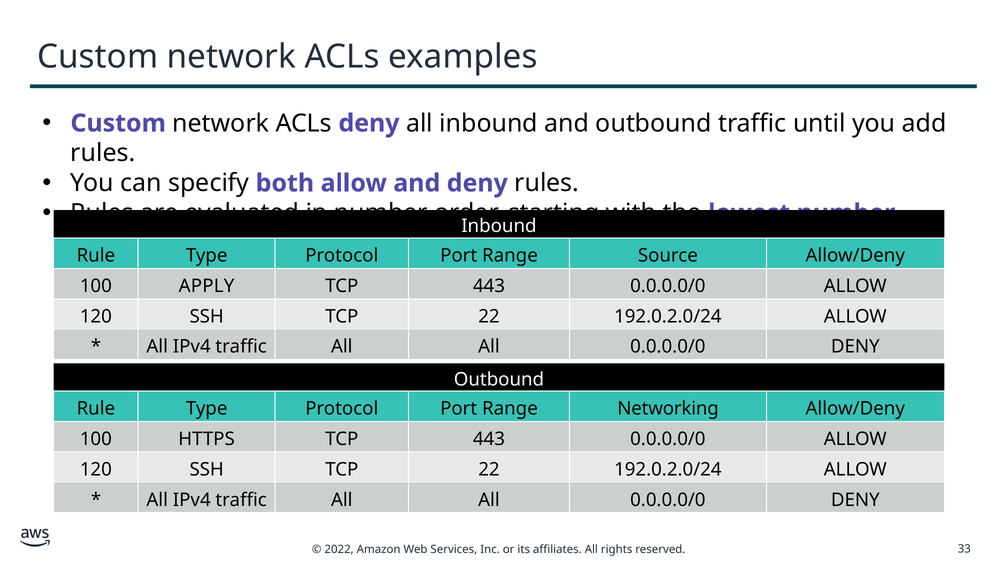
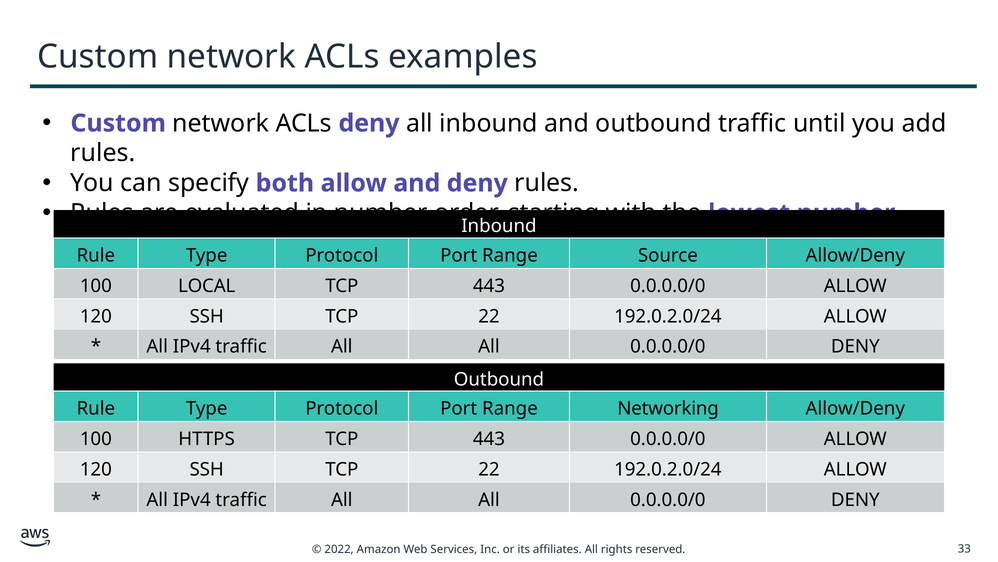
APPLY: APPLY -> LOCAL
